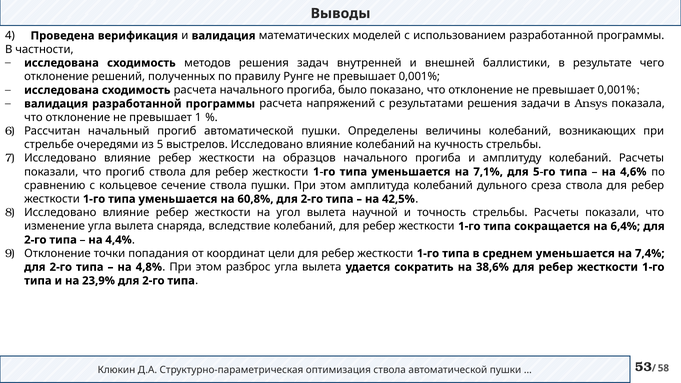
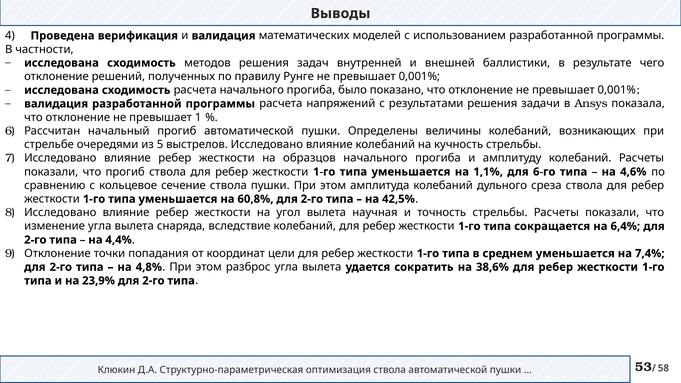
7,1%: 7,1% -> 1,1%
5-го: 5-го -> 6-го
научной: научной -> научная
